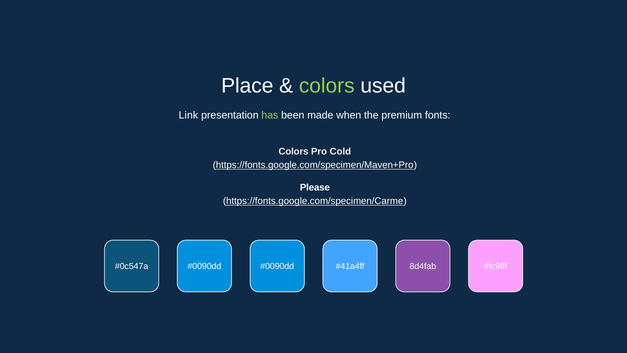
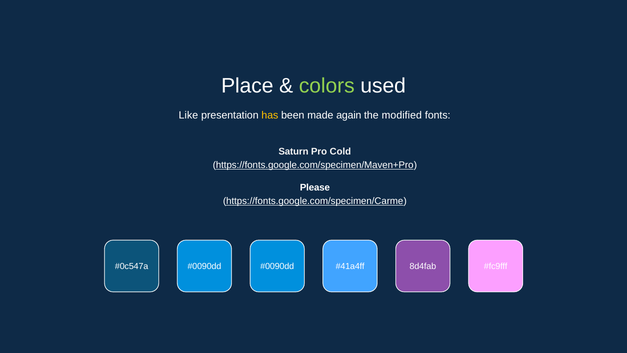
Link: Link -> Like
has colour: light green -> yellow
when: when -> again
premium: premium -> modified
Colors at (294, 152): Colors -> Saturn
